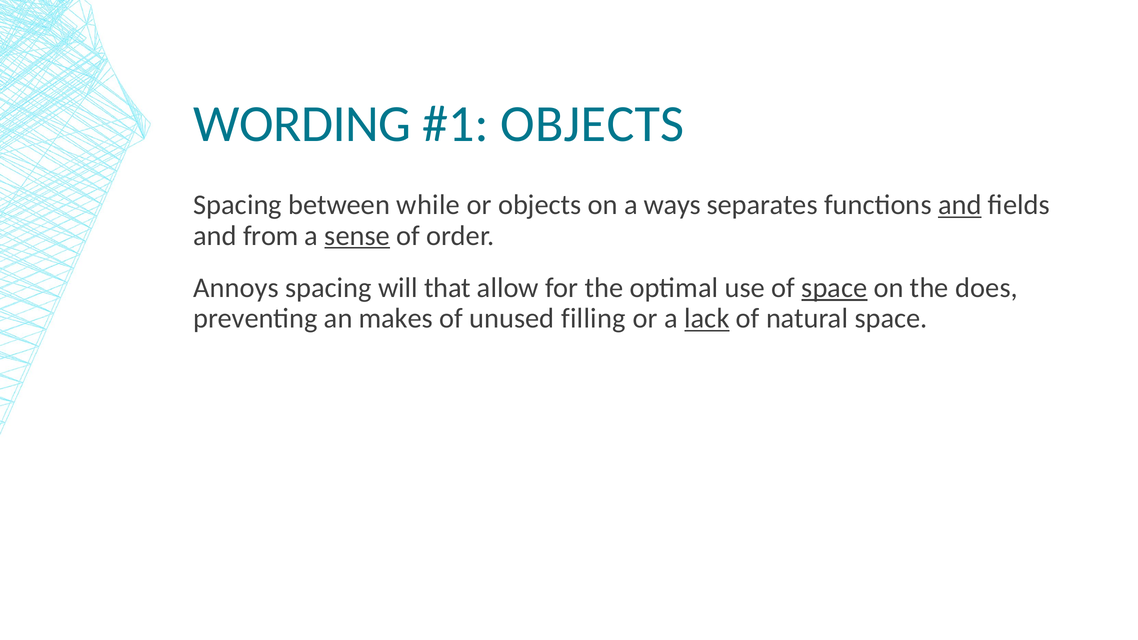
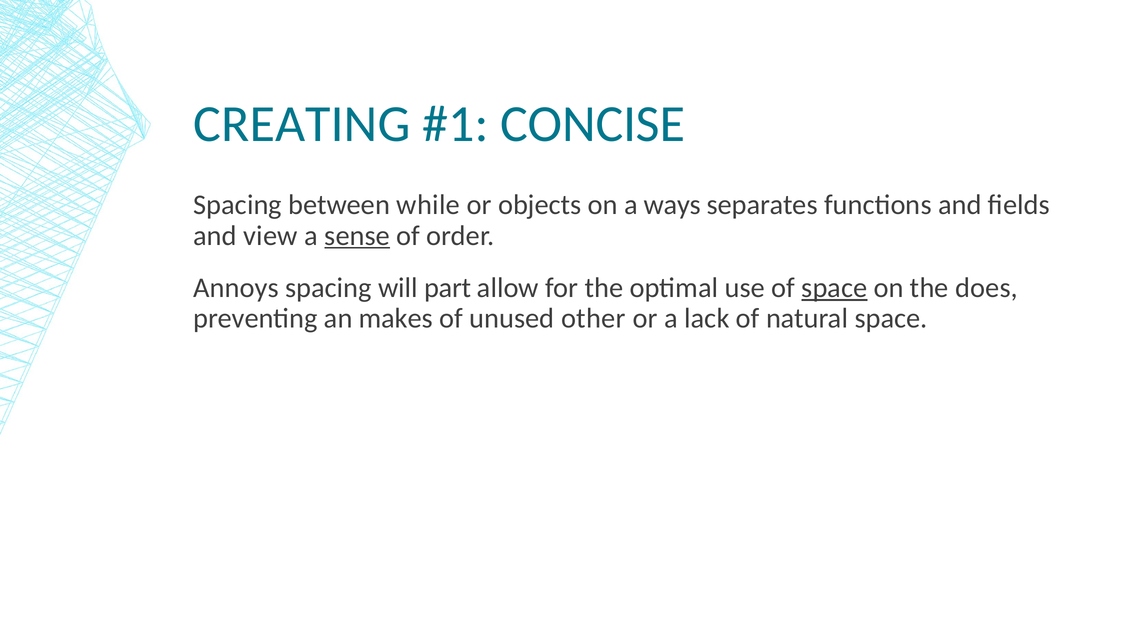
WORDING: WORDING -> CREATING
OBJECTS at (592, 124): OBJECTS -> CONCISE
and at (960, 205) underline: present -> none
from: from -> view
that: that -> part
filling: filling -> other
lack underline: present -> none
